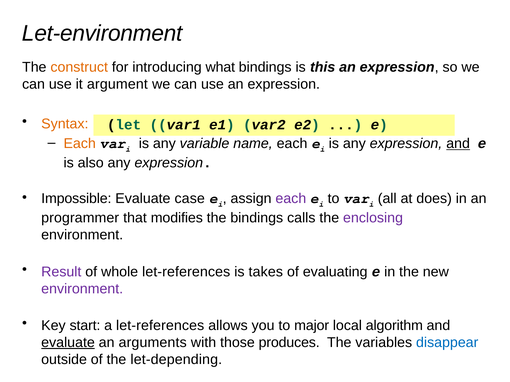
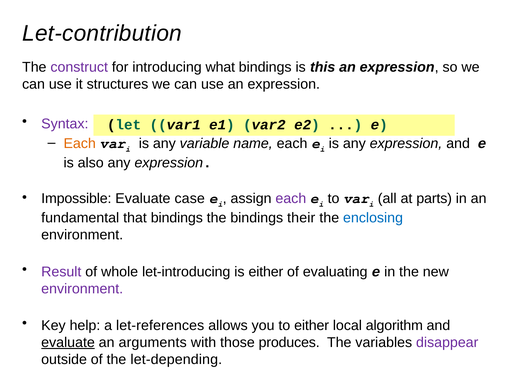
Let-environment: Let-environment -> Let-contribution
construct colour: orange -> purple
argument: argument -> structures
Syntax colour: orange -> purple
and at (458, 144) underline: present -> none
does: does -> parts
programmer: programmer -> fundamental
that modifies: modifies -> bindings
calls: calls -> their
enclosing colour: purple -> blue
whole let-references: let-references -> let-introducing
is takes: takes -> either
start: start -> help
to major: major -> either
disappear colour: blue -> purple
